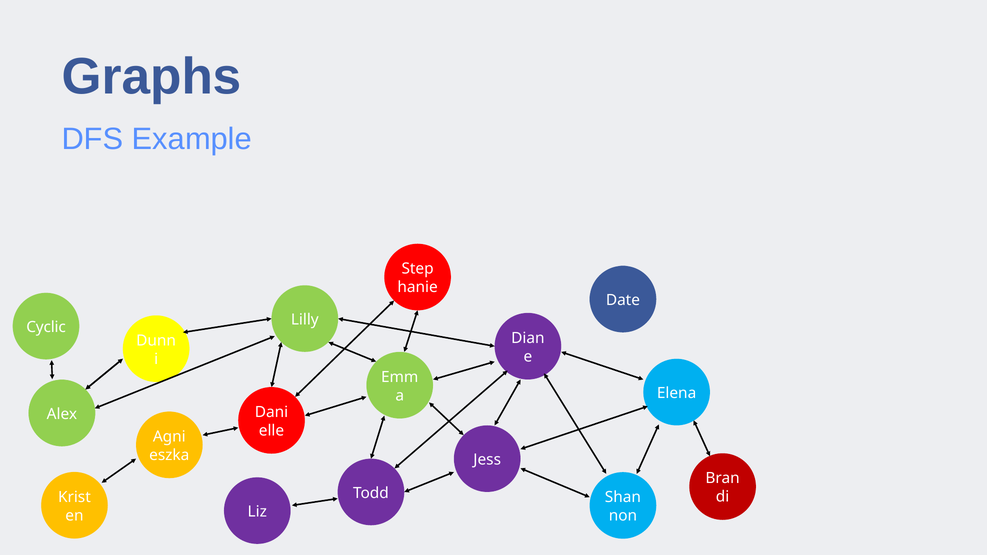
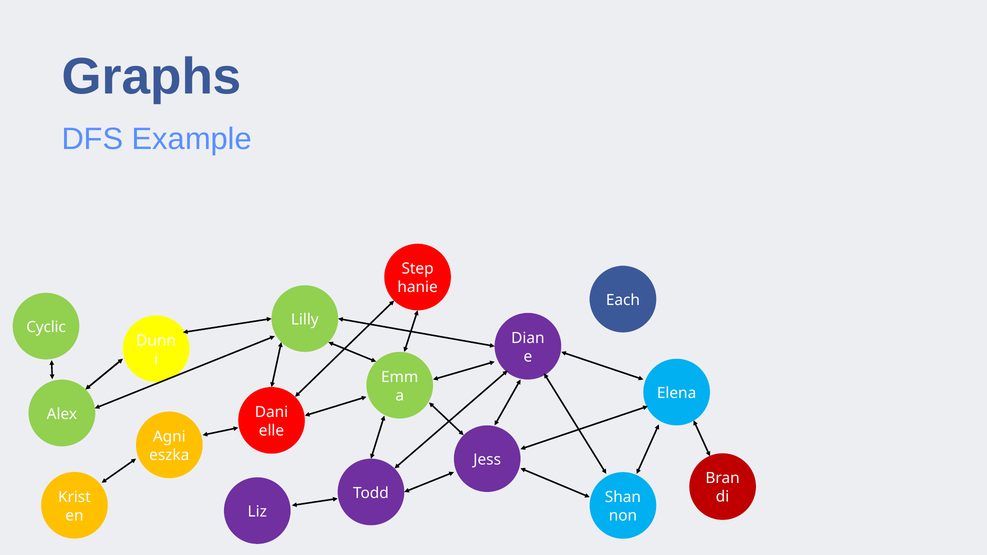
Date: Date -> Each
